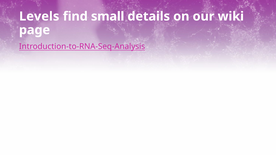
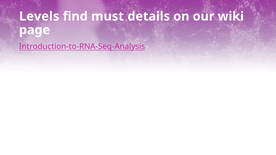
small: small -> must
